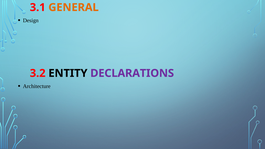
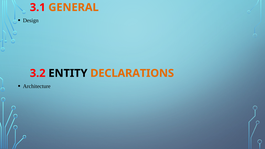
DECLARATIONS colour: purple -> orange
